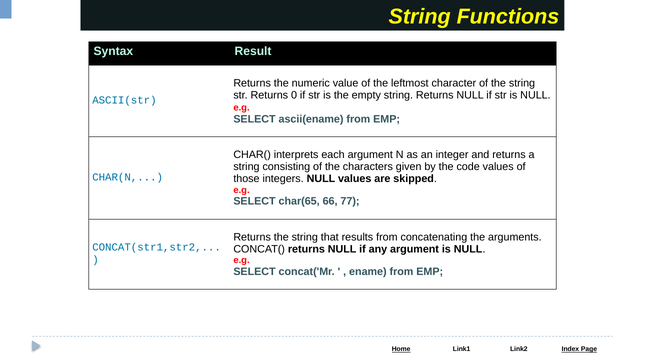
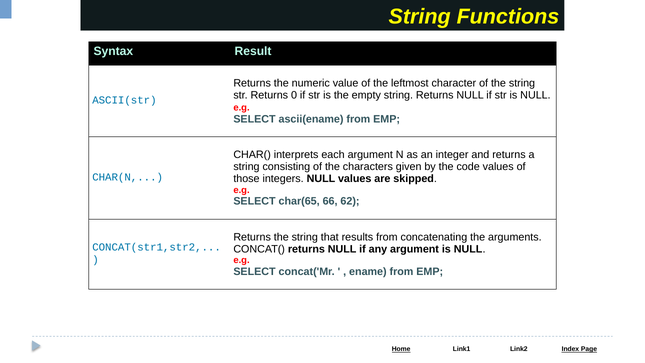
77: 77 -> 62
